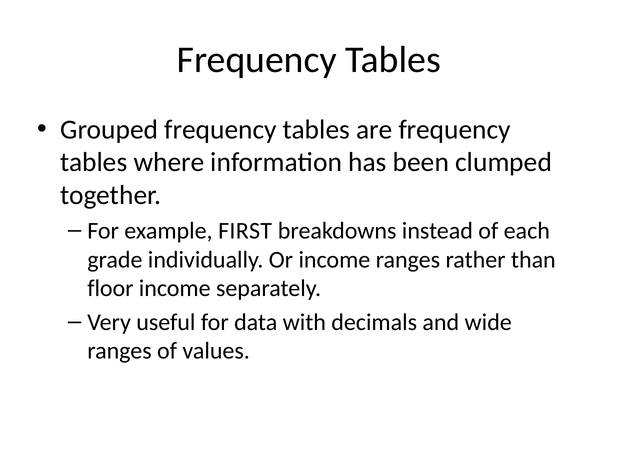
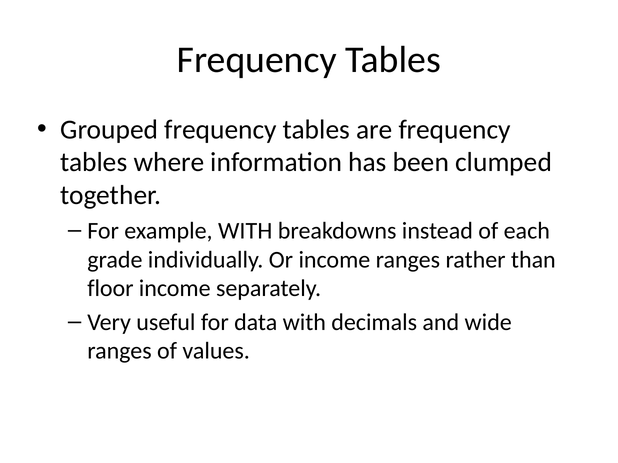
example FIRST: FIRST -> WITH
